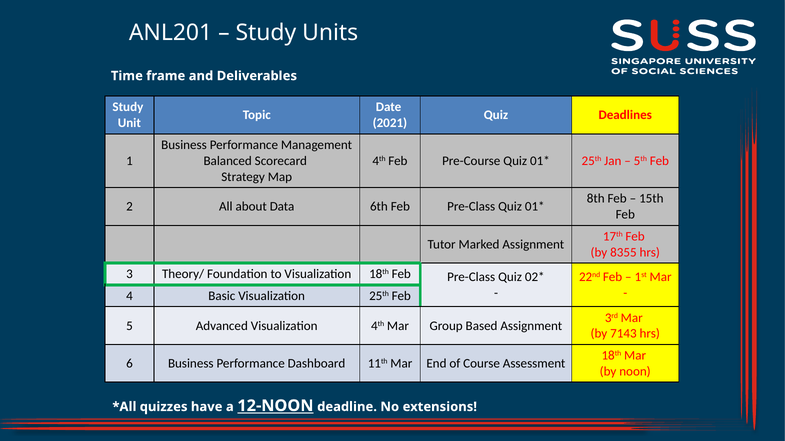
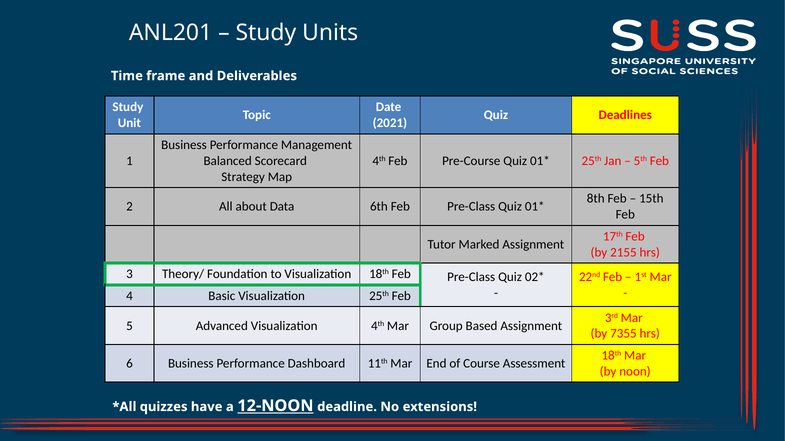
8355: 8355 -> 2155
7143: 7143 -> 7355
